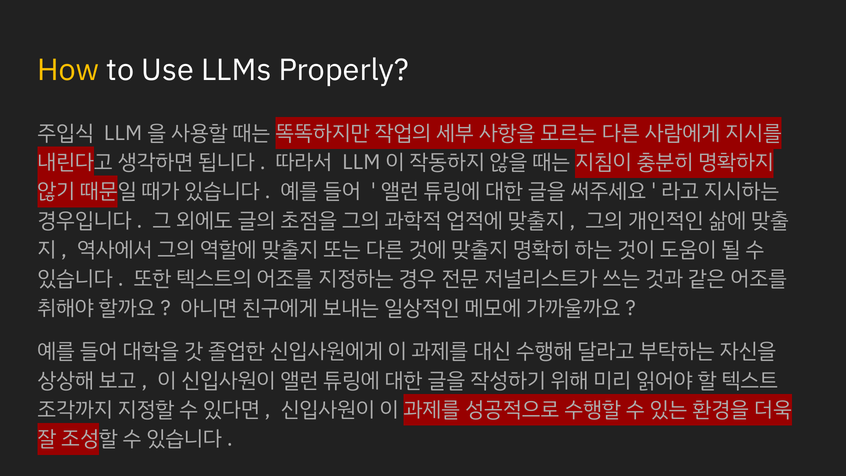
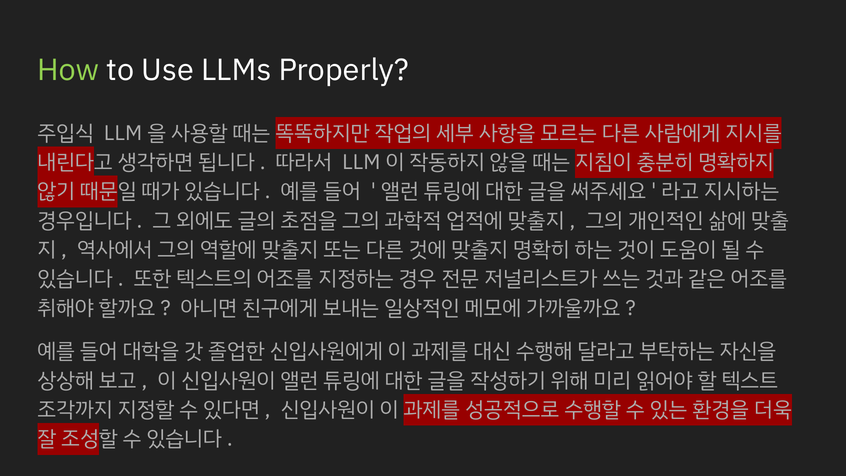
How colour: yellow -> light green
